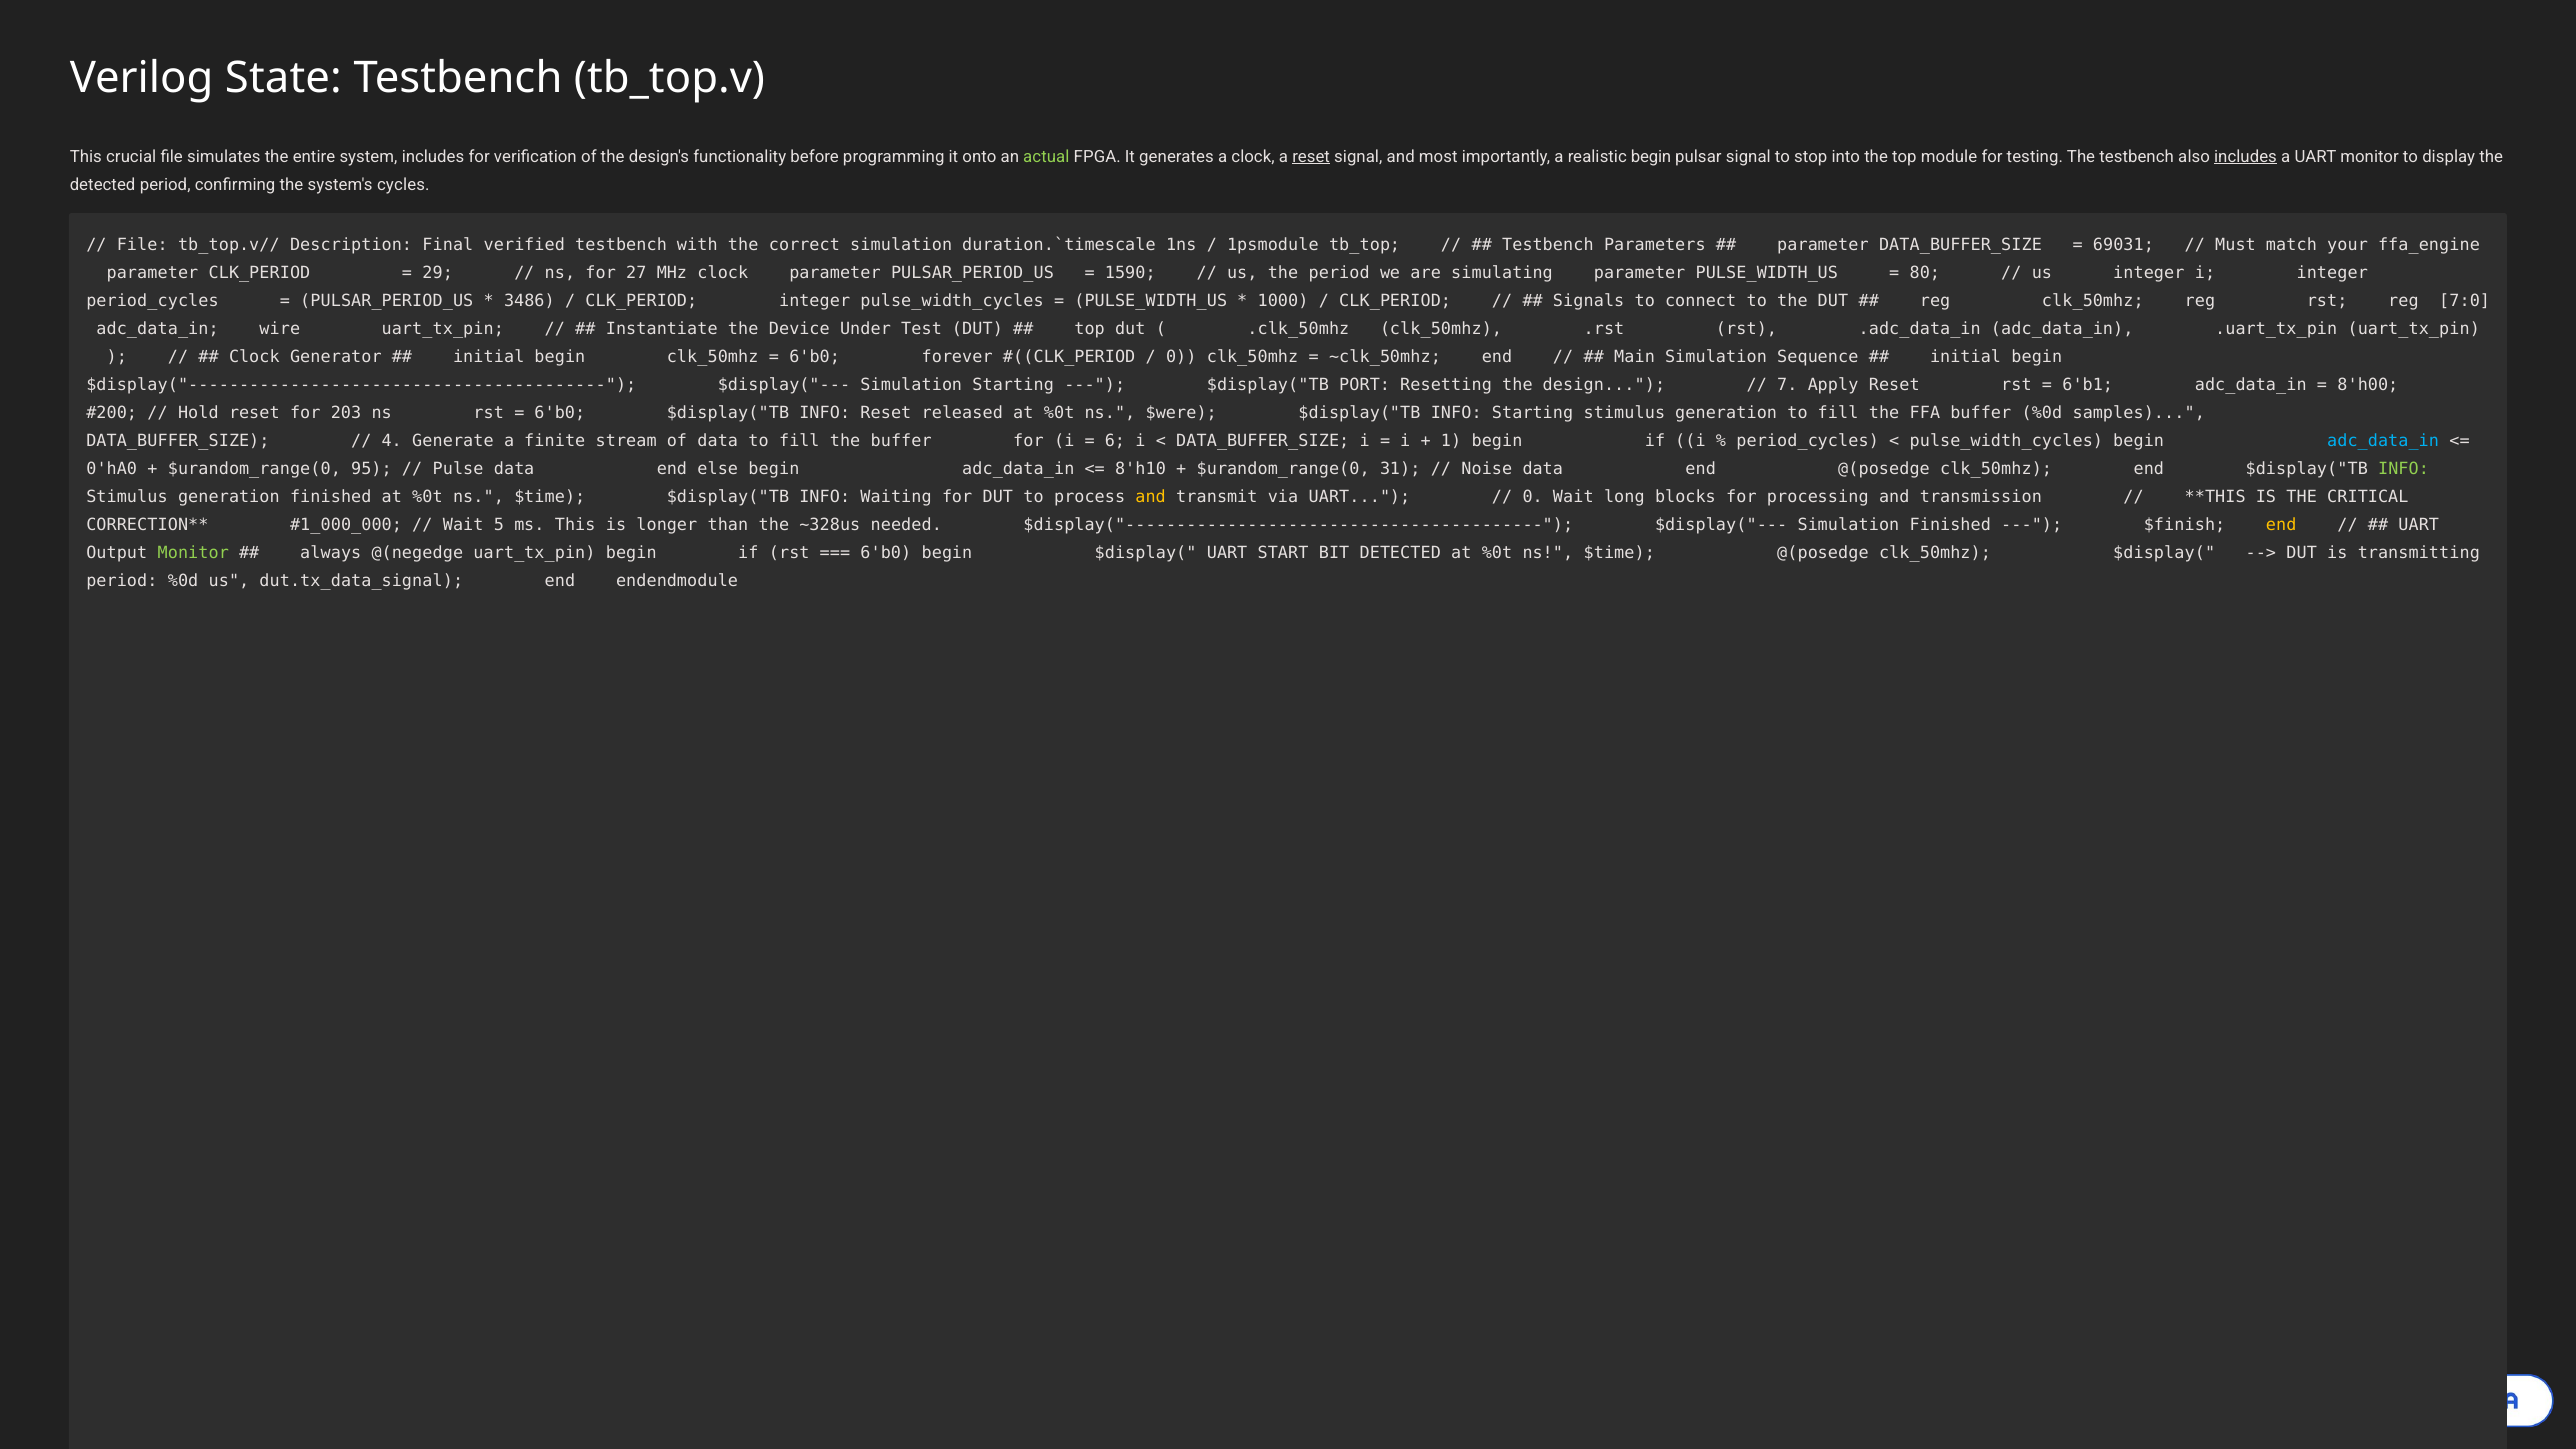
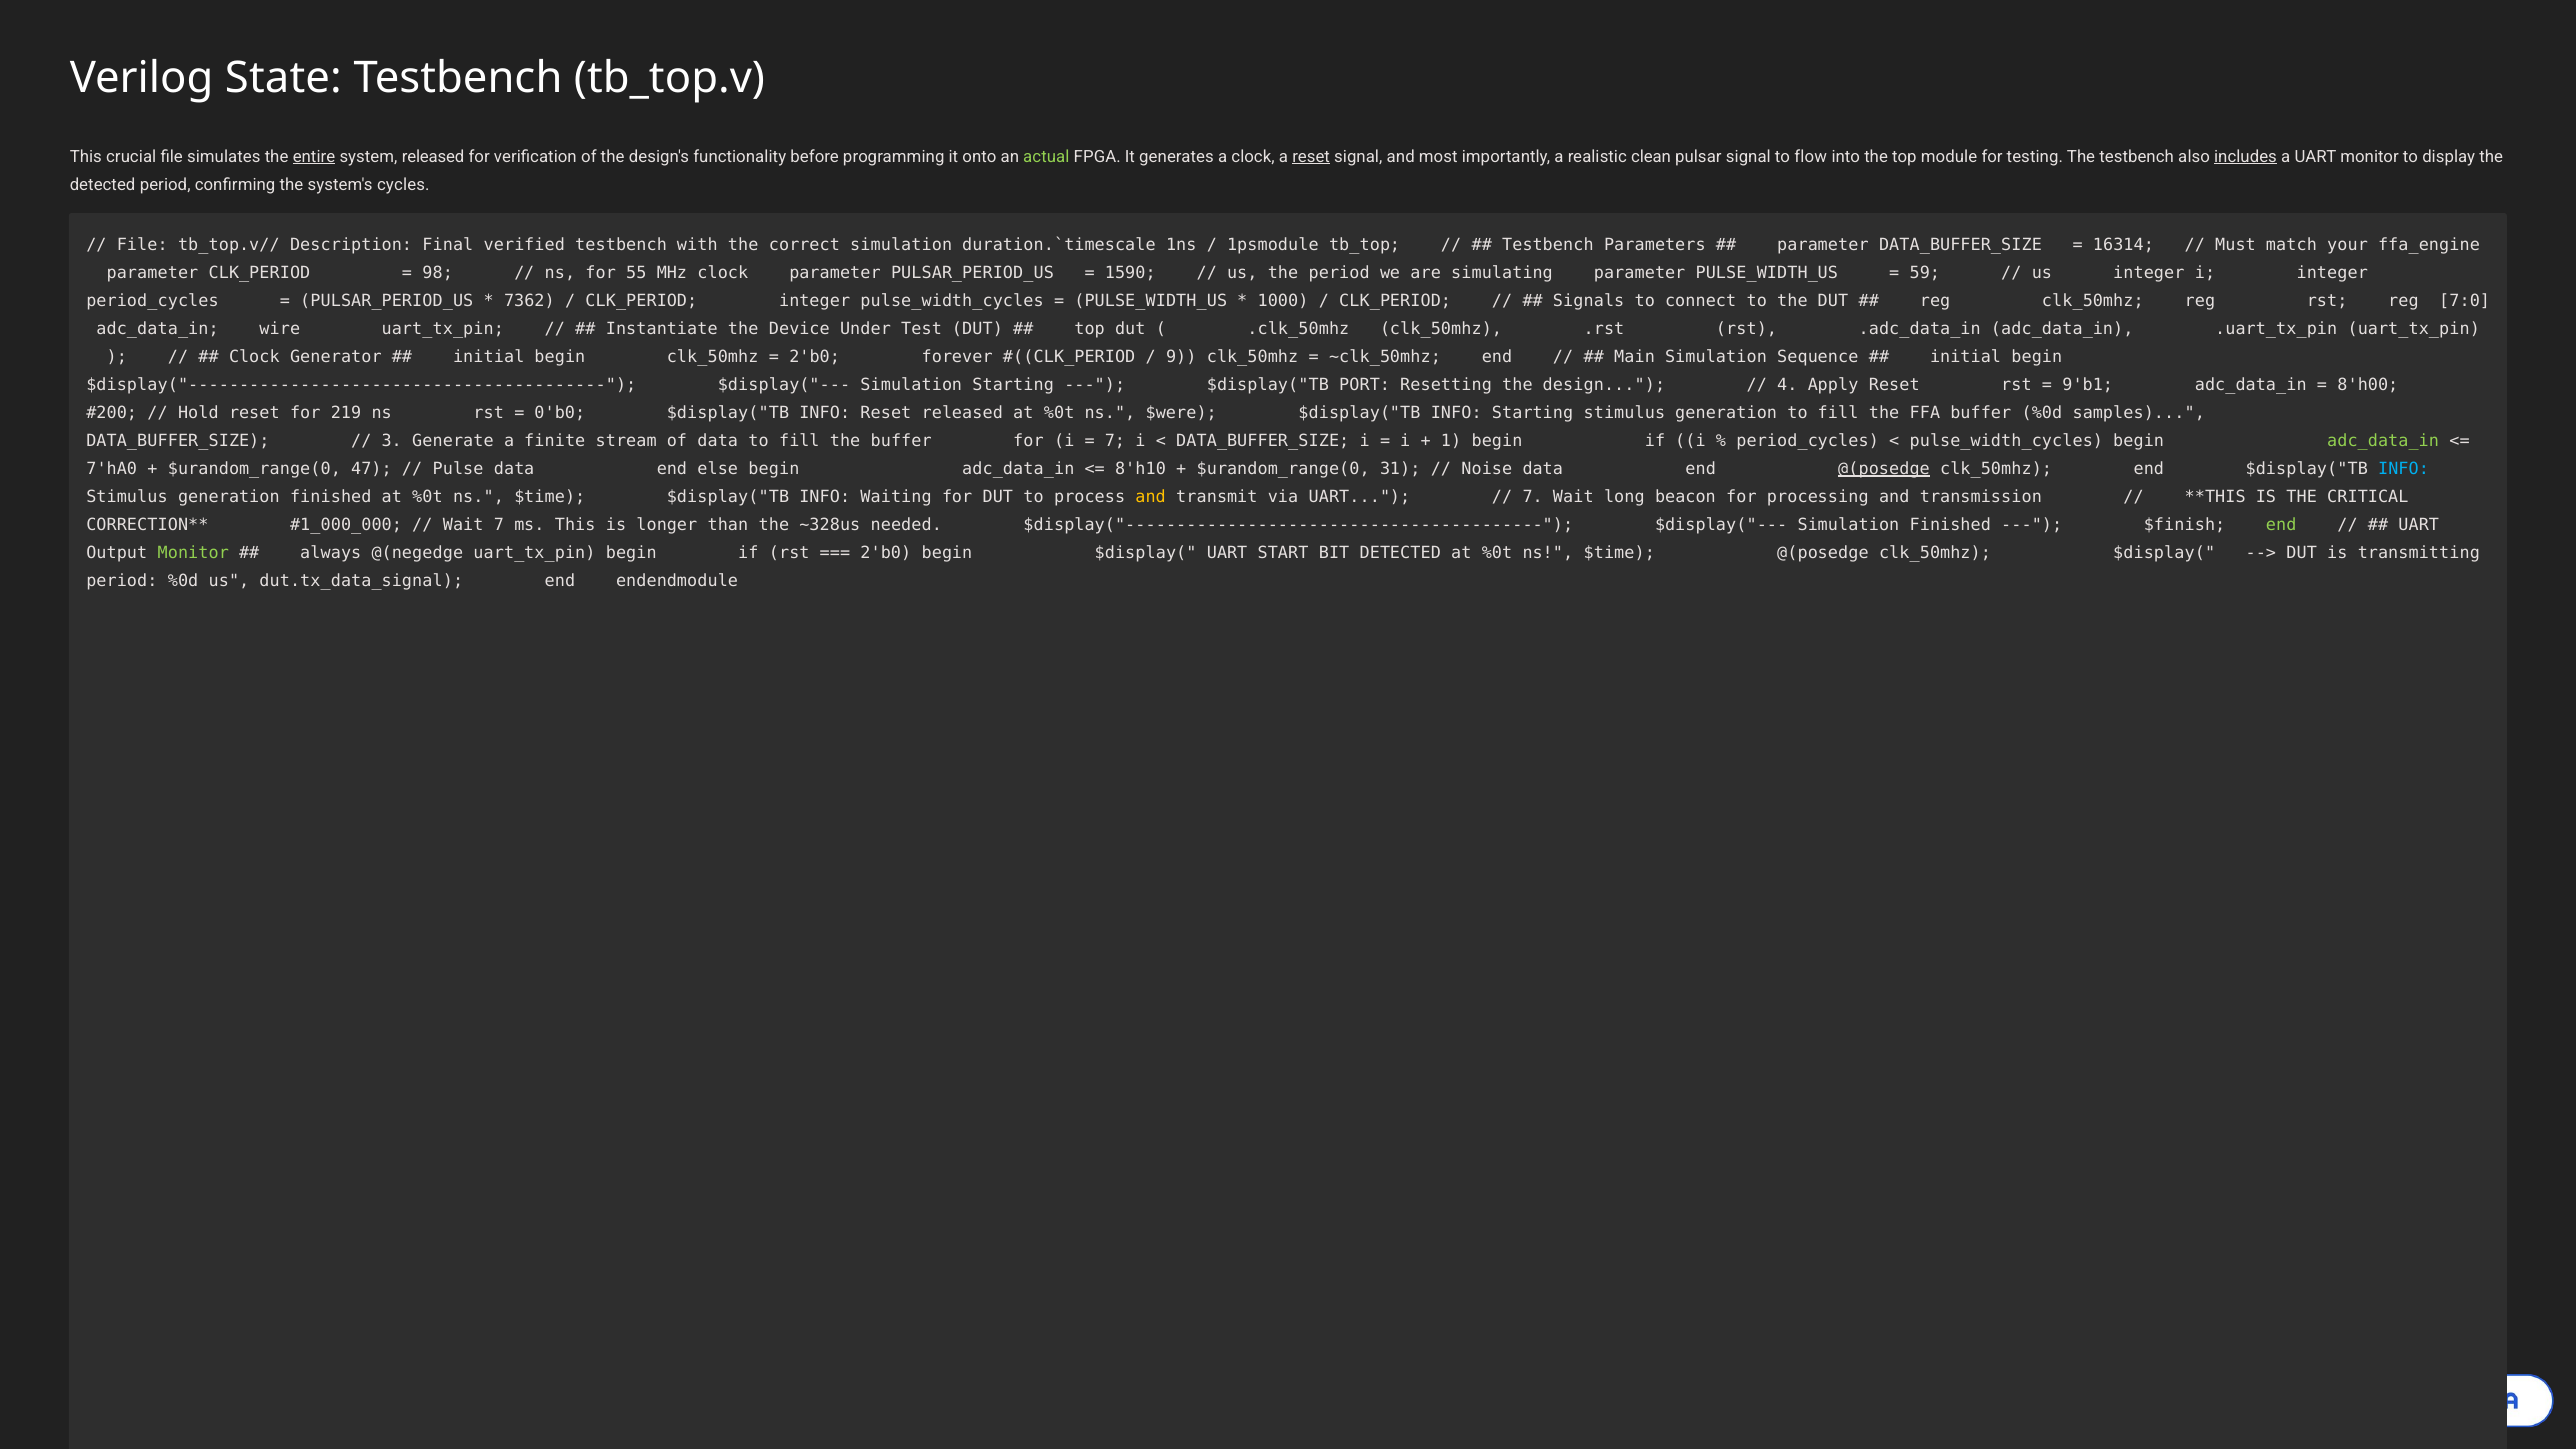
entire underline: none -> present
system includes: includes -> released
realistic begin: begin -> clean
stop: stop -> flow
69031: 69031 -> 16314
29: 29 -> 98
27: 27 -> 55
80: 80 -> 59
3486: 3486 -> 7362
6'b0 at (815, 357): 6'b0 -> 2'b0
0 at (1181, 357): 0 -> 9
7: 7 -> 4
6'b1: 6'b1 -> 9'b1
203: 203 -> 219
6'b0 at (560, 413): 6'b0 -> 0'b0
4: 4 -> 3
6 at (1115, 441): 6 -> 7
adc_data_in at (2383, 441) colour: light blue -> light green
0'hA0: 0'hA0 -> 7'hA0
95: 95 -> 47
@(posedge at (1884, 469) underline: none -> present
INFO at (2404, 469) colour: light green -> light blue
0 at (1533, 497): 0 -> 7
blocks: blocks -> beacon
Wait 5: 5 -> 7
end at (2281, 525) colour: yellow -> light green
6'b0 at (886, 553): 6'b0 -> 2'b0
